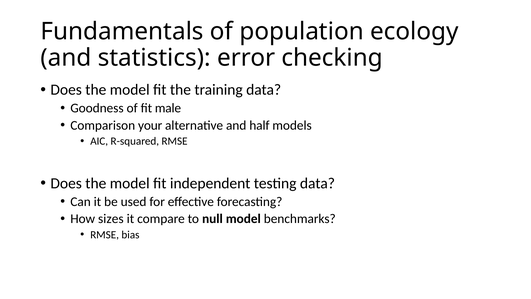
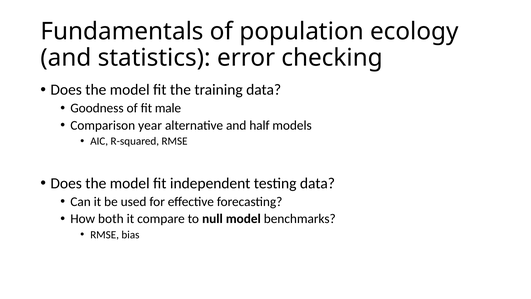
your: your -> year
sizes: sizes -> both
